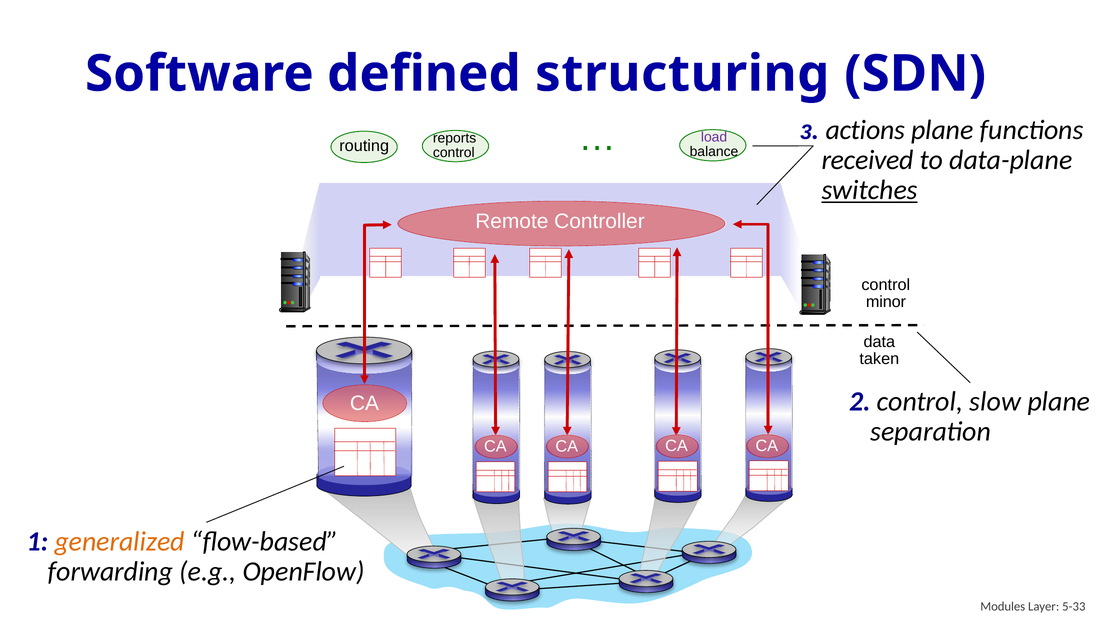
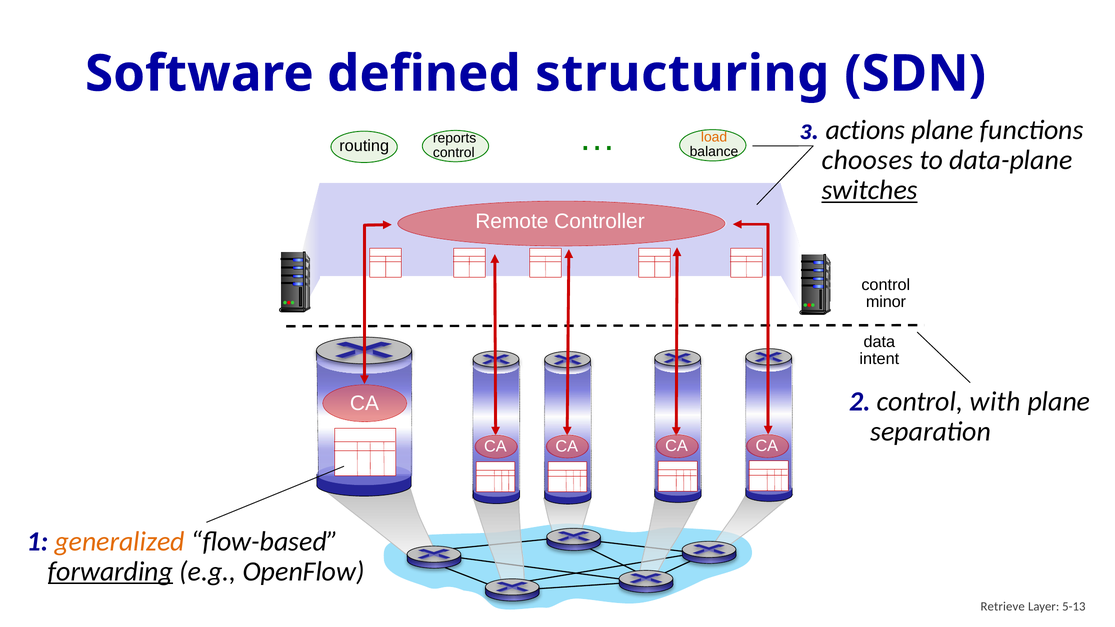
load colour: purple -> orange
received: received -> chooses
taken: taken -> intent
slow: slow -> with
forwarding underline: none -> present
Modules: Modules -> Retrieve
5-33: 5-33 -> 5-13
